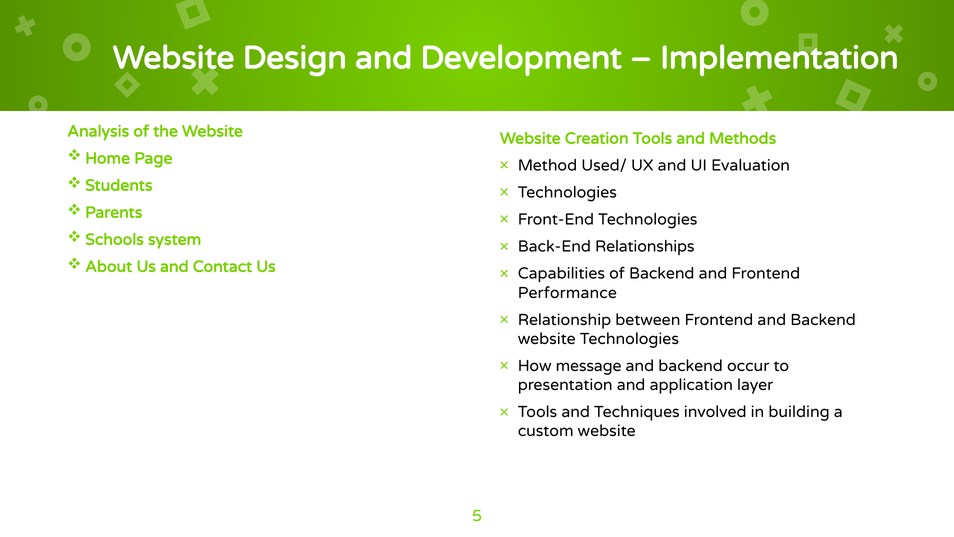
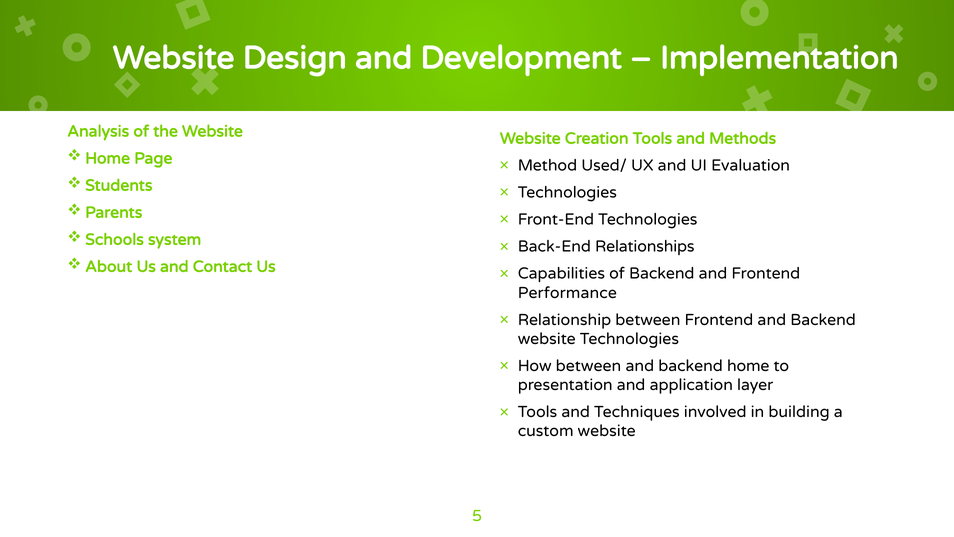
How message: message -> between
occur: occur -> home
